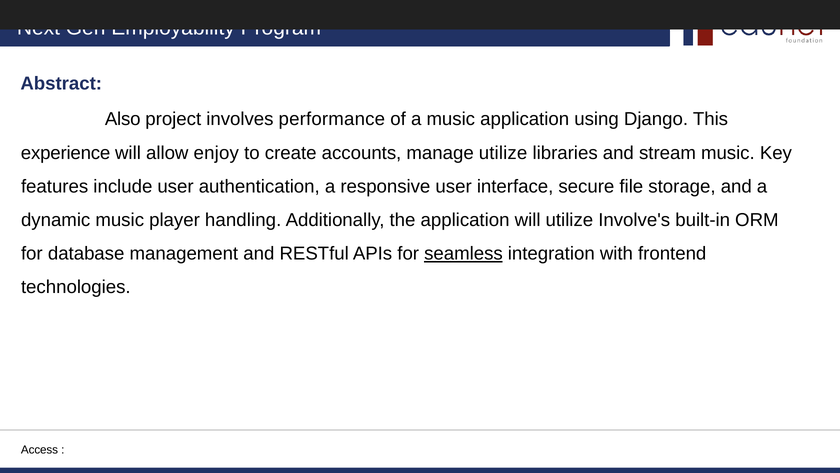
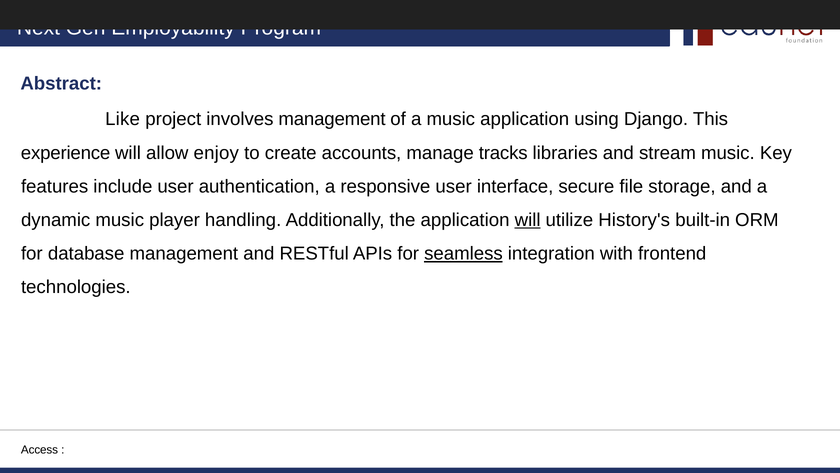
Also: Also -> Like
involves performance: performance -> management
manage utilize: utilize -> tracks
will at (528, 220) underline: none -> present
Involve's: Involve's -> History's
